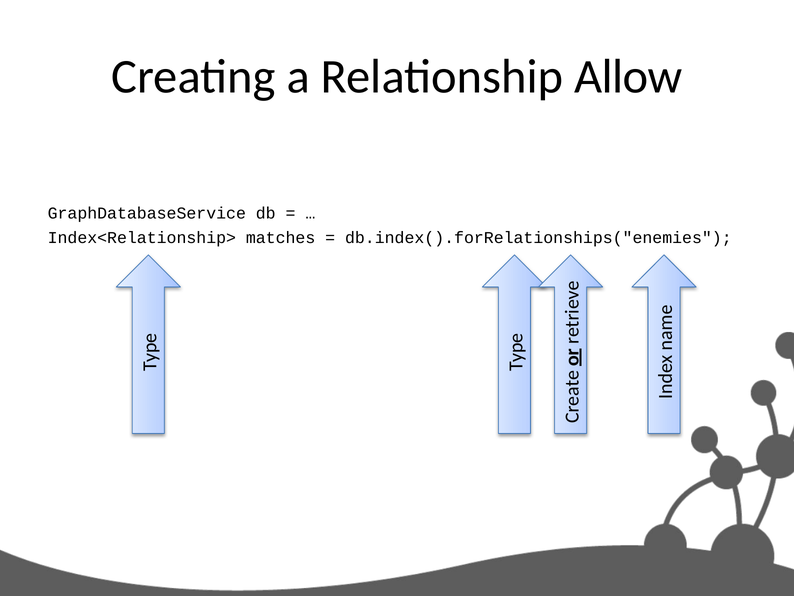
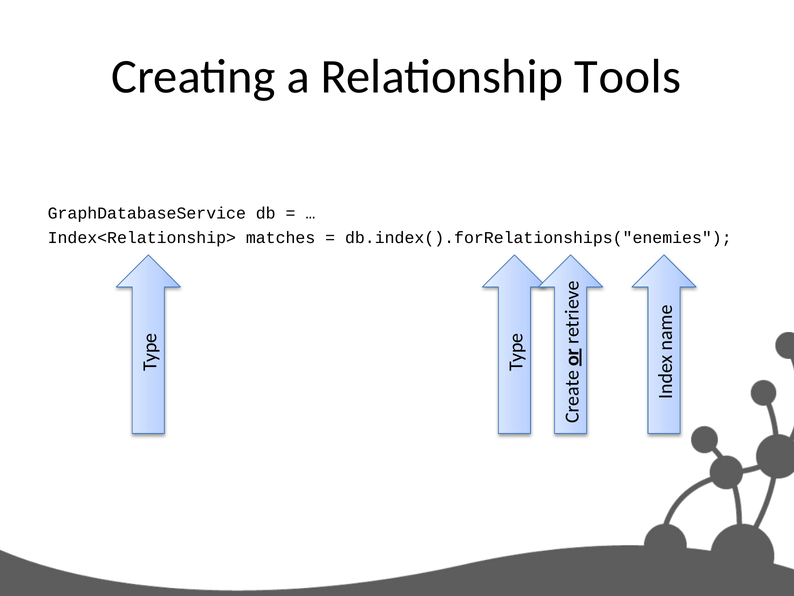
Allow: Allow -> Tools
